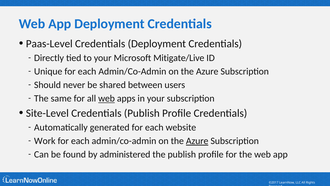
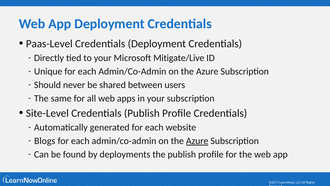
web at (107, 98) underline: present -> none
Work: Work -> Blogs
administered: administered -> deployments
